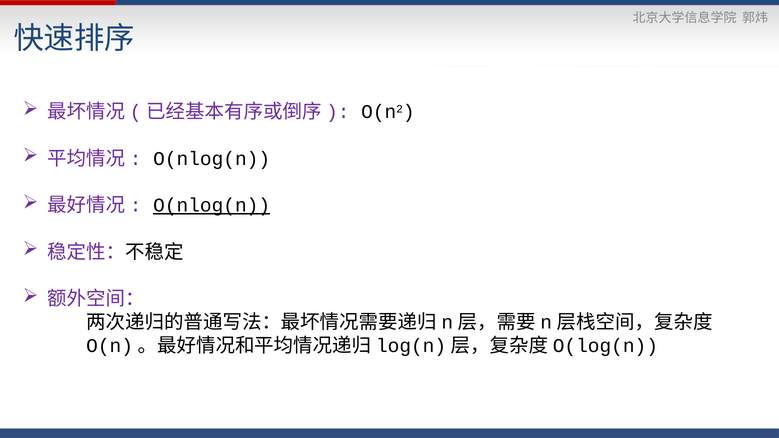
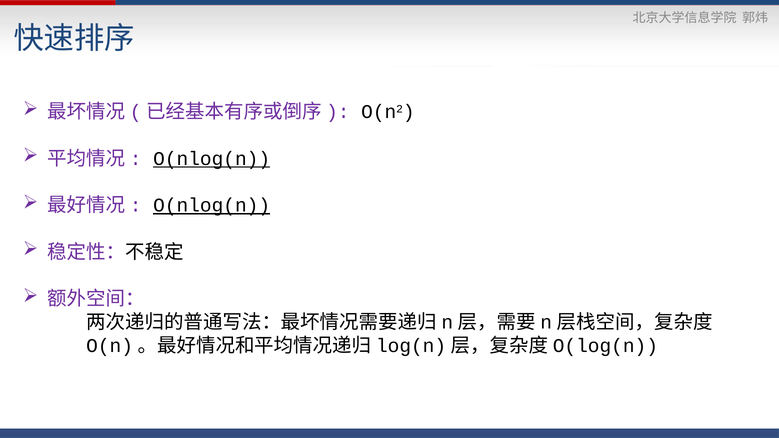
O(nlog(n at (212, 159) underline: none -> present
